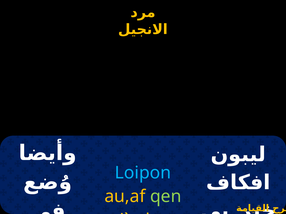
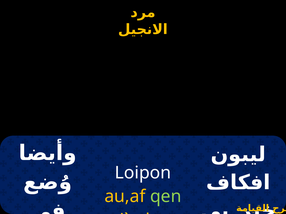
Loipon colour: light blue -> white
